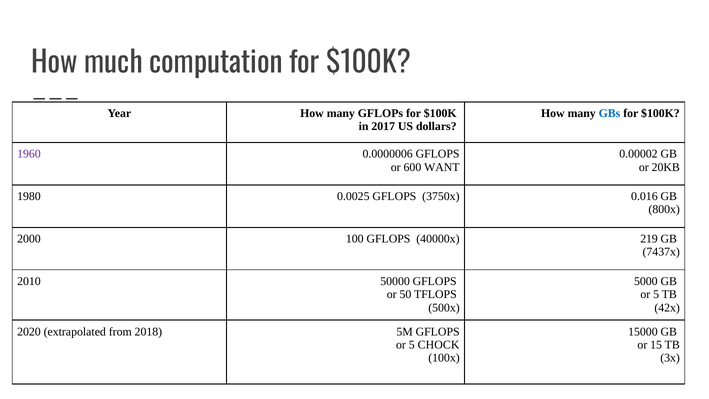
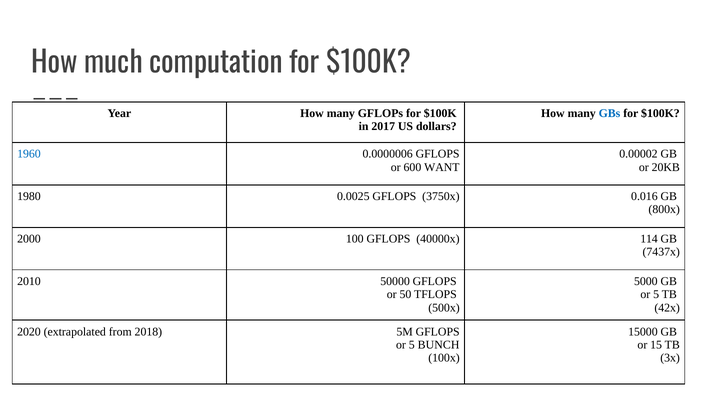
1960 colour: purple -> blue
219: 219 -> 114
CHOCK: CHOCK -> BUNCH
